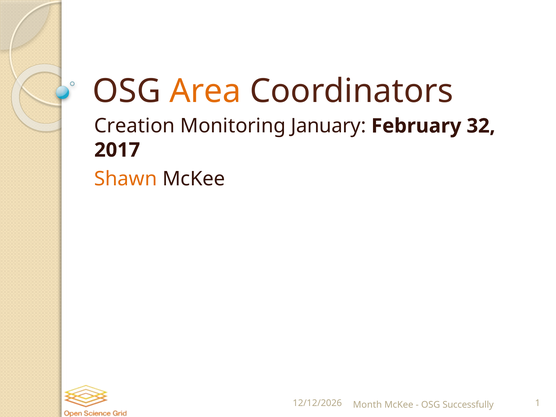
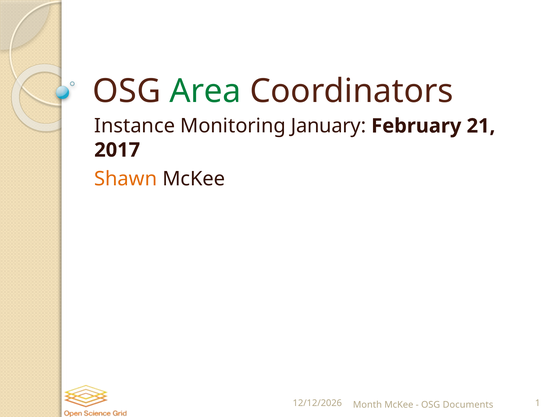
Area colour: orange -> green
Creation: Creation -> Instance
32: 32 -> 21
Successfully: Successfully -> Documents
